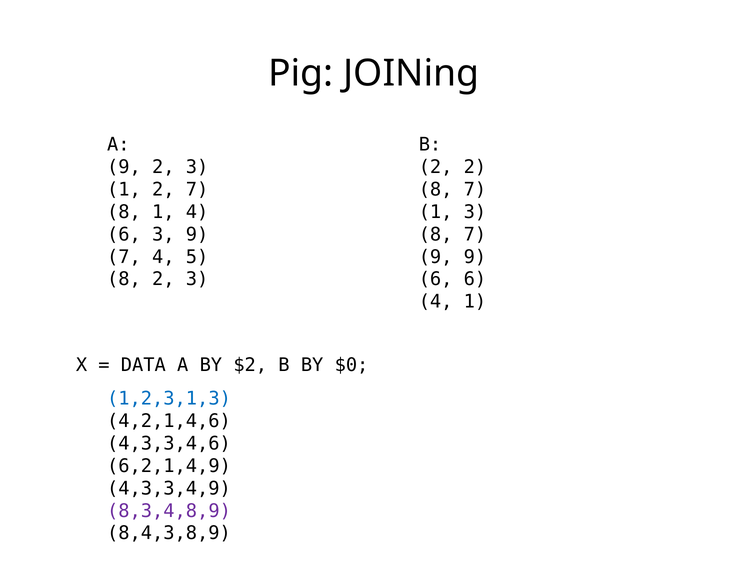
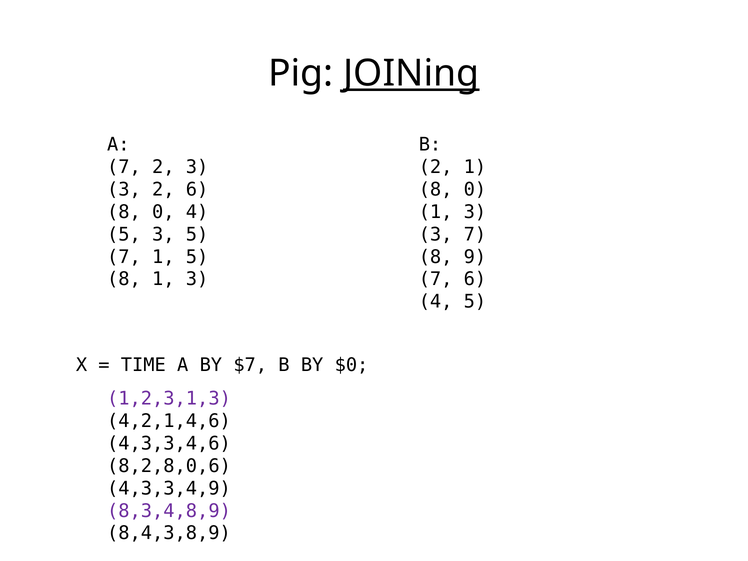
JOINing underline: none -> present
9 at (124, 167): 9 -> 7
2 2: 2 -> 1
1 at (124, 190): 1 -> 3
2 7: 7 -> 6
7 at (475, 190): 7 -> 0
1 at (163, 212): 1 -> 0
6 at (124, 234): 6 -> 5
3 9: 9 -> 5
8 at (436, 234): 8 -> 3
7 4: 4 -> 1
9 at (436, 257): 9 -> 8
8 2: 2 -> 1
6 at (436, 279): 6 -> 7
1 at (475, 302): 1 -> 5
DATA: DATA -> TIME
$2: $2 -> $7
1,2,3,1,3 colour: blue -> purple
6,2,1,4,9: 6,2,1,4,9 -> 8,2,8,0,6
